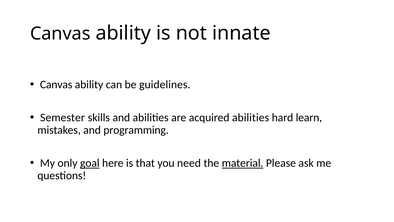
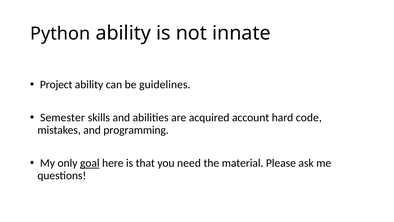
Canvas at (60, 34): Canvas -> Python
Canvas at (56, 84): Canvas -> Project
acquired abilities: abilities -> account
learn: learn -> code
material underline: present -> none
